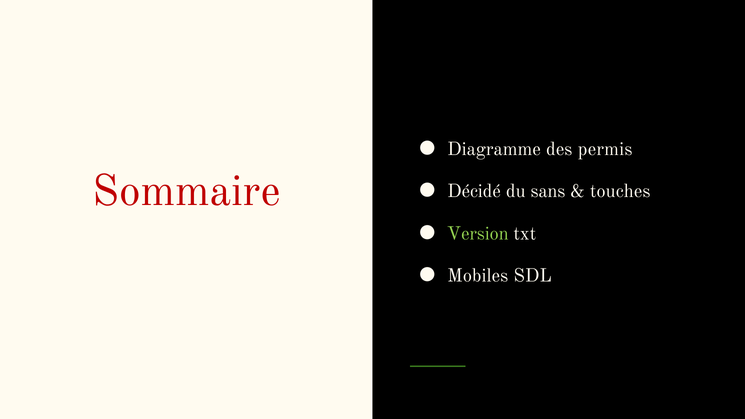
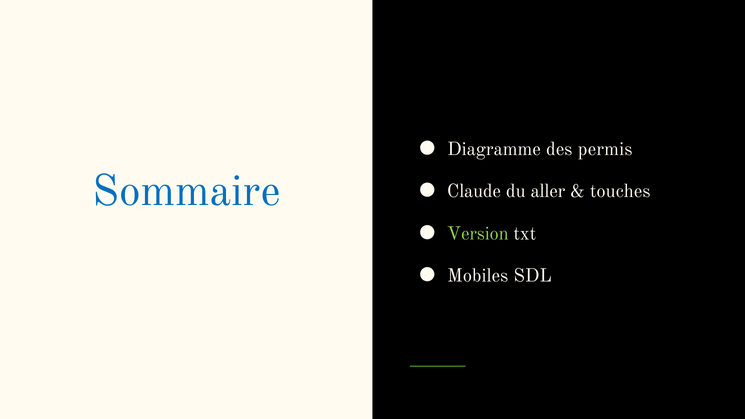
Sommaire colour: red -> blue
Décidé: Décidé -> Claude
sans: sans -> aller
